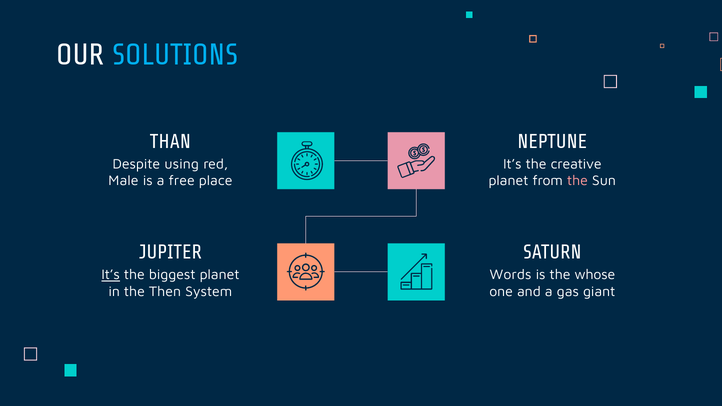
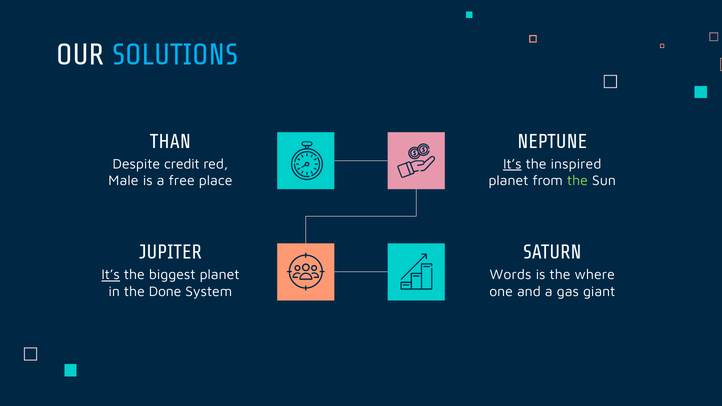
using: using -> credit
It’s at (512, 164) underline: none -> present
creative: creative -> inspired
the at (577, 181) colour: pink -> light green
whose: whose -> where
Then: Then -> Done
